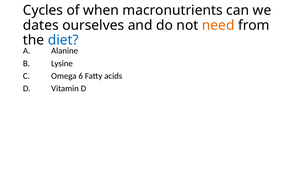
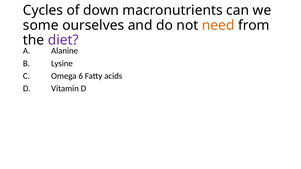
when: when -> down
dates: dates -> some
diet colour: blue -> purple
